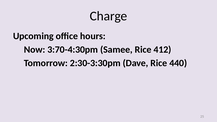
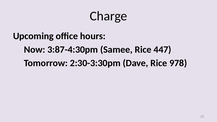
3:70-4:30pm: 3:70-4:30pm -> 3:87-4:30pm
412: 412 -> 447
440: 440 -> 978
